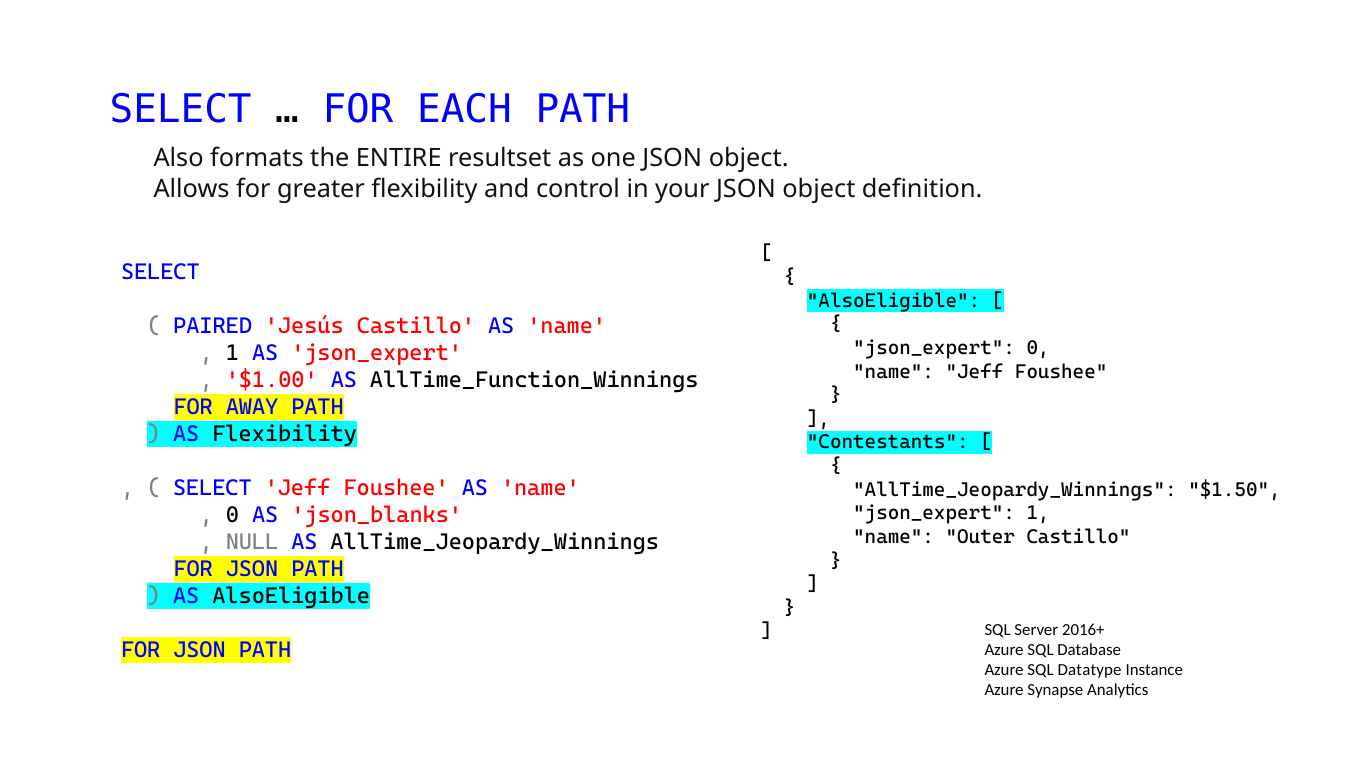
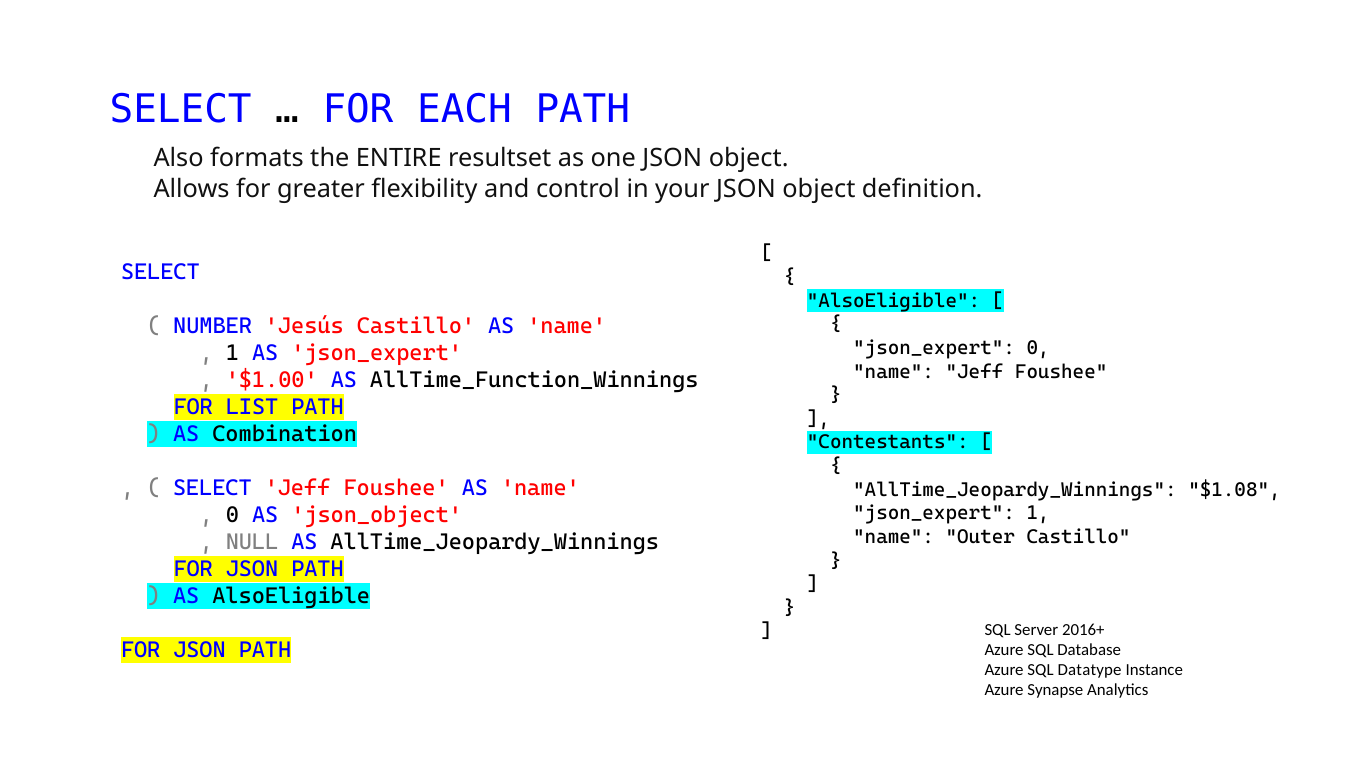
PAIRED: PAIRED -> NUMBER
AWAY: AWAY -> LIST
AS Flexibility: Flexibility -> Combination
$1.50: $1.50 -> $1.08
json_blanks: json_blanks -> json_object
